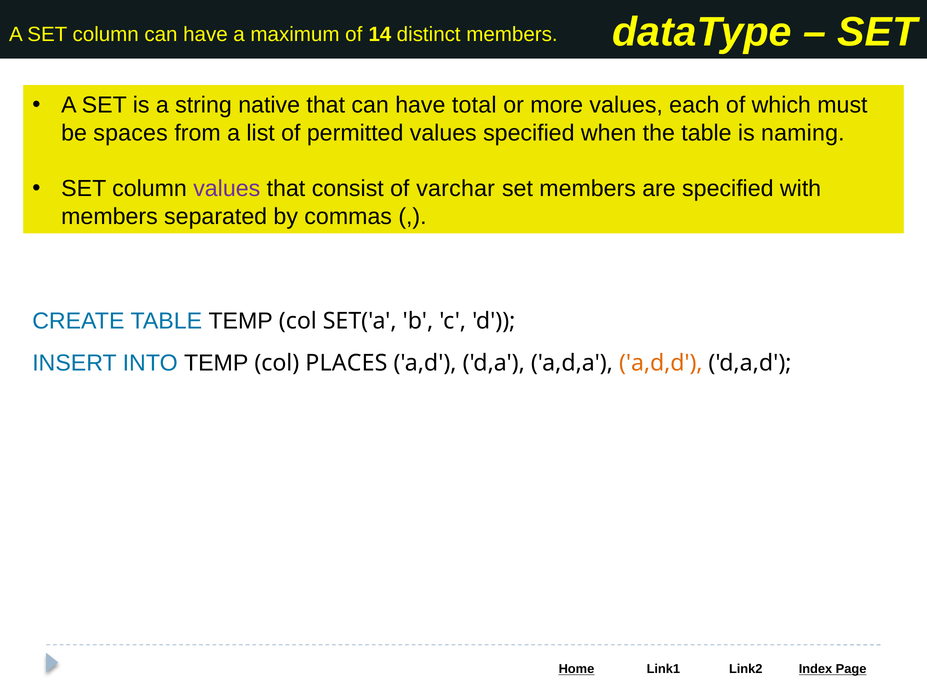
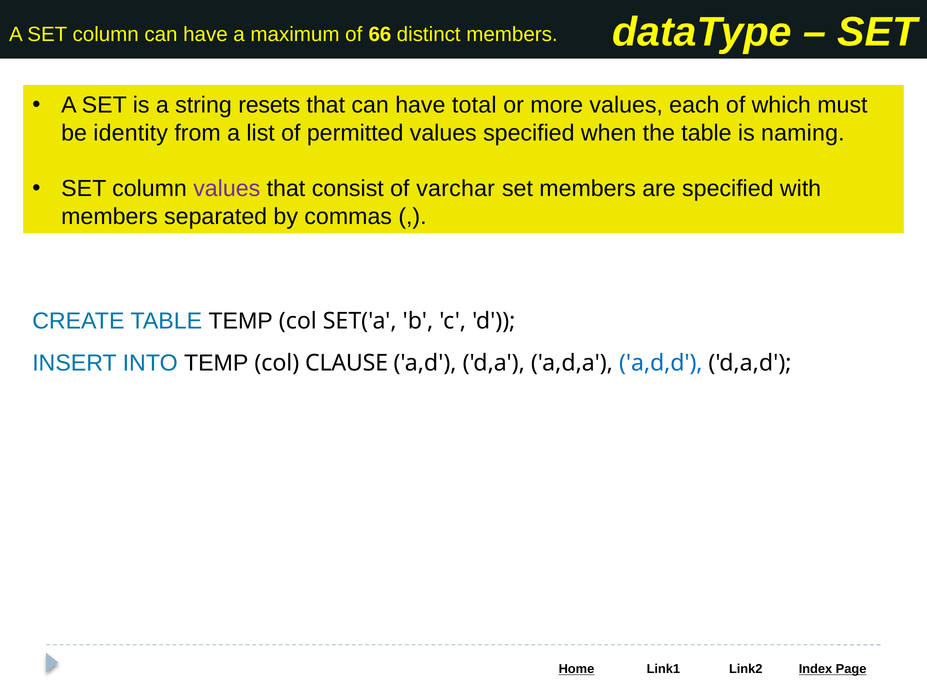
14: 14 -> 66
native: native -> resets
spaces: spaces -> identity
PLACES: PLACES -> CLAUSE
a,d,d colour: orange -> blue
